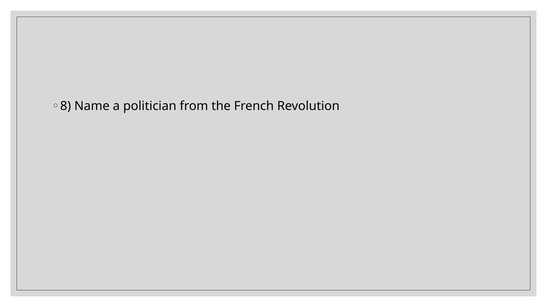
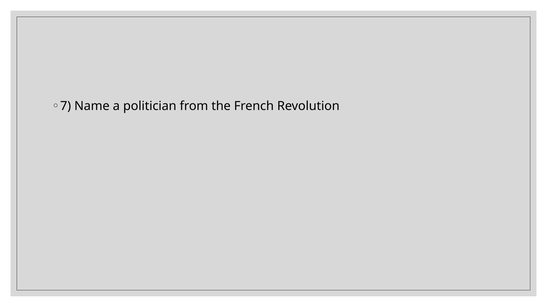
8: 8 -> 7
